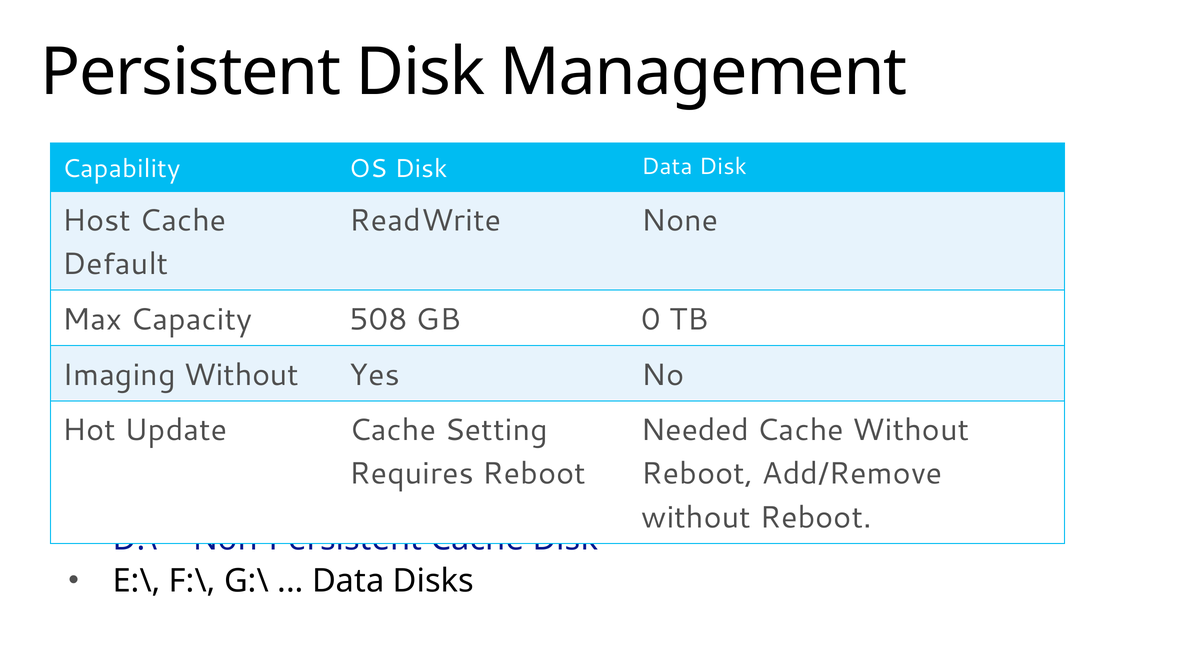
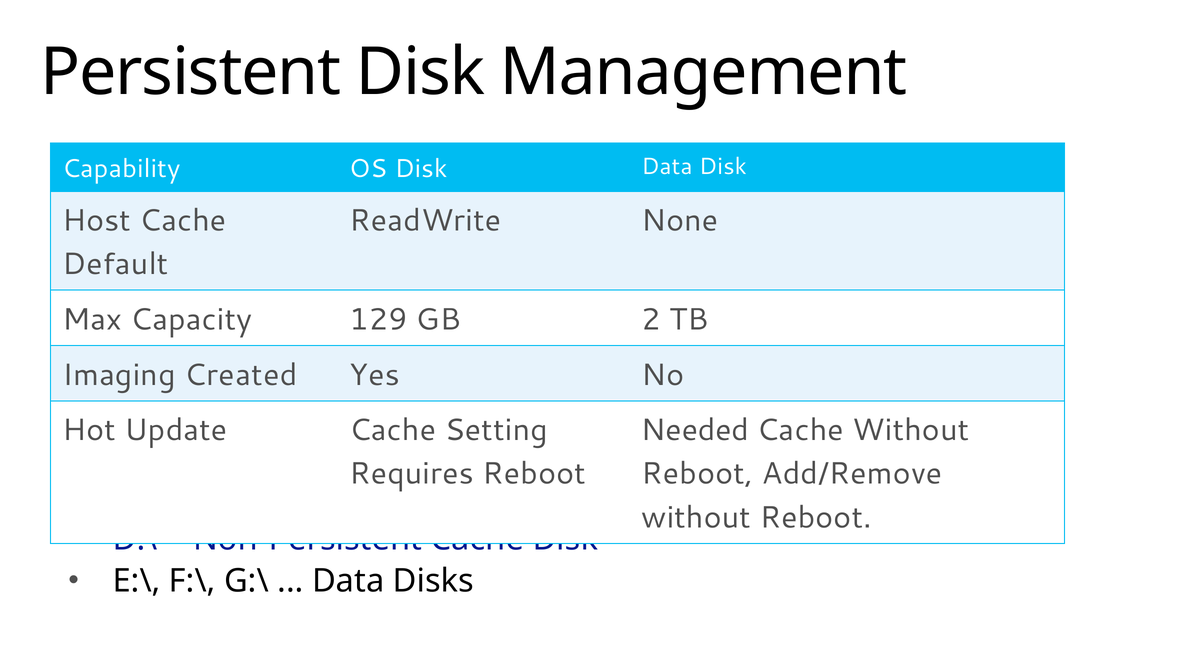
508: 508 -> 129
0: 0 -> 2
Imaging Without: Without -> Created
